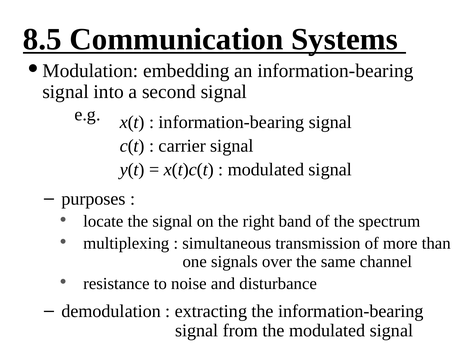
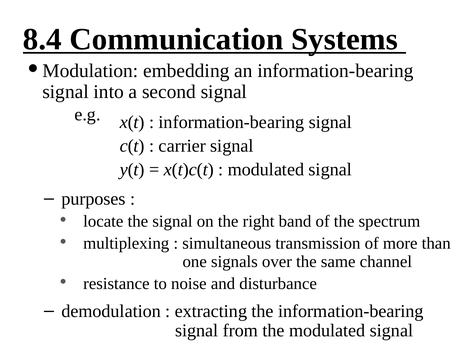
8.5: 8.5 -> 8.4
